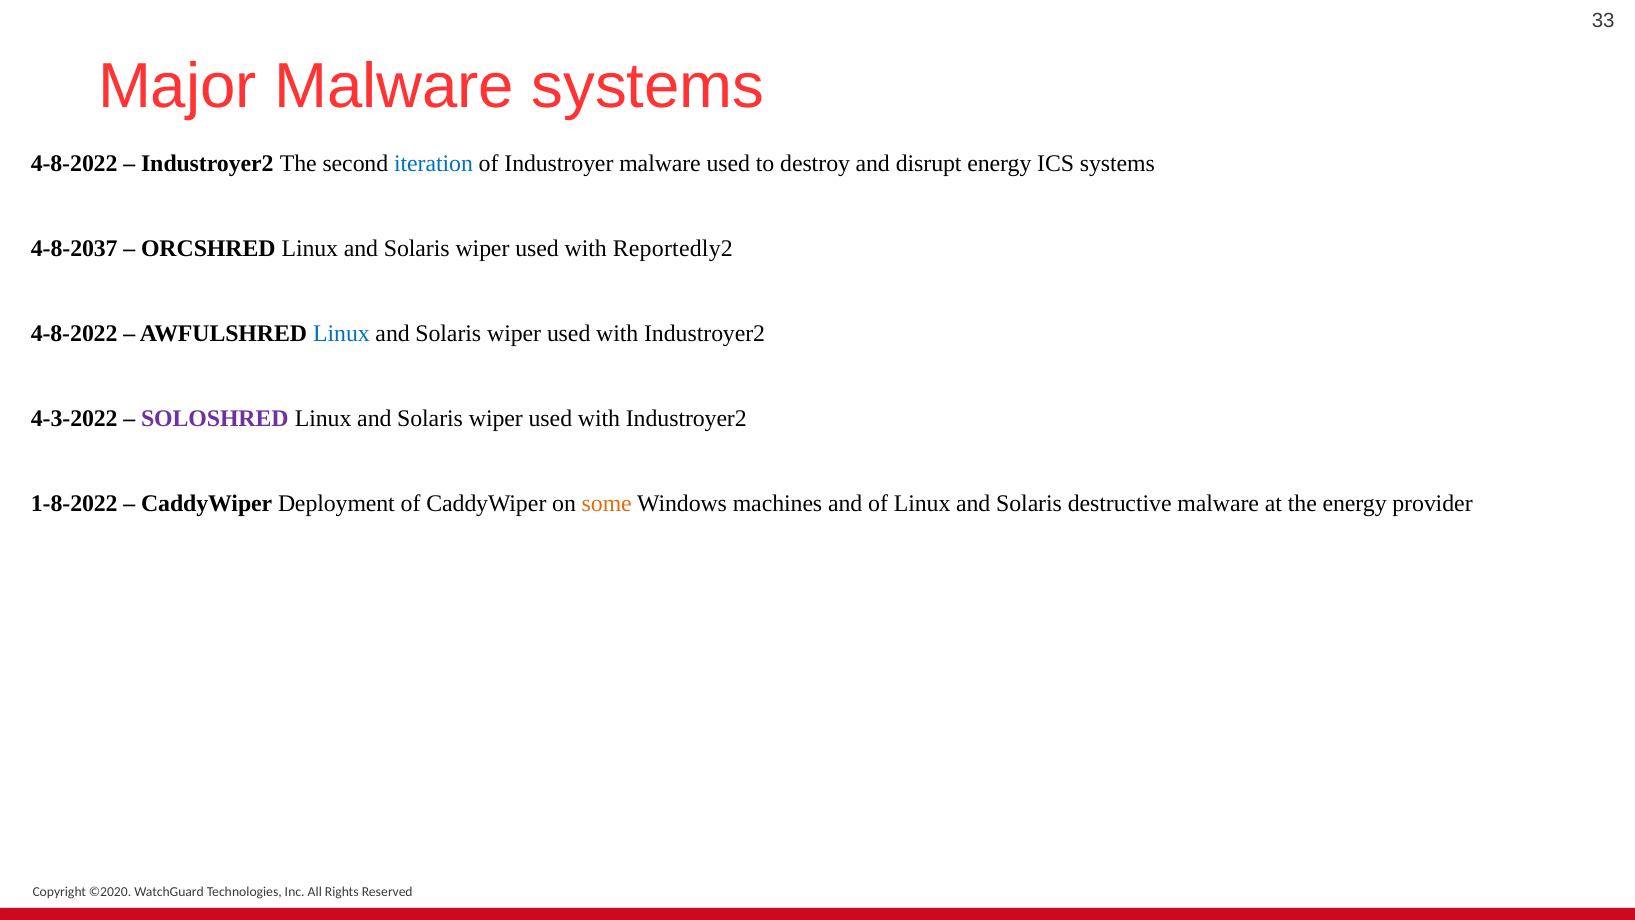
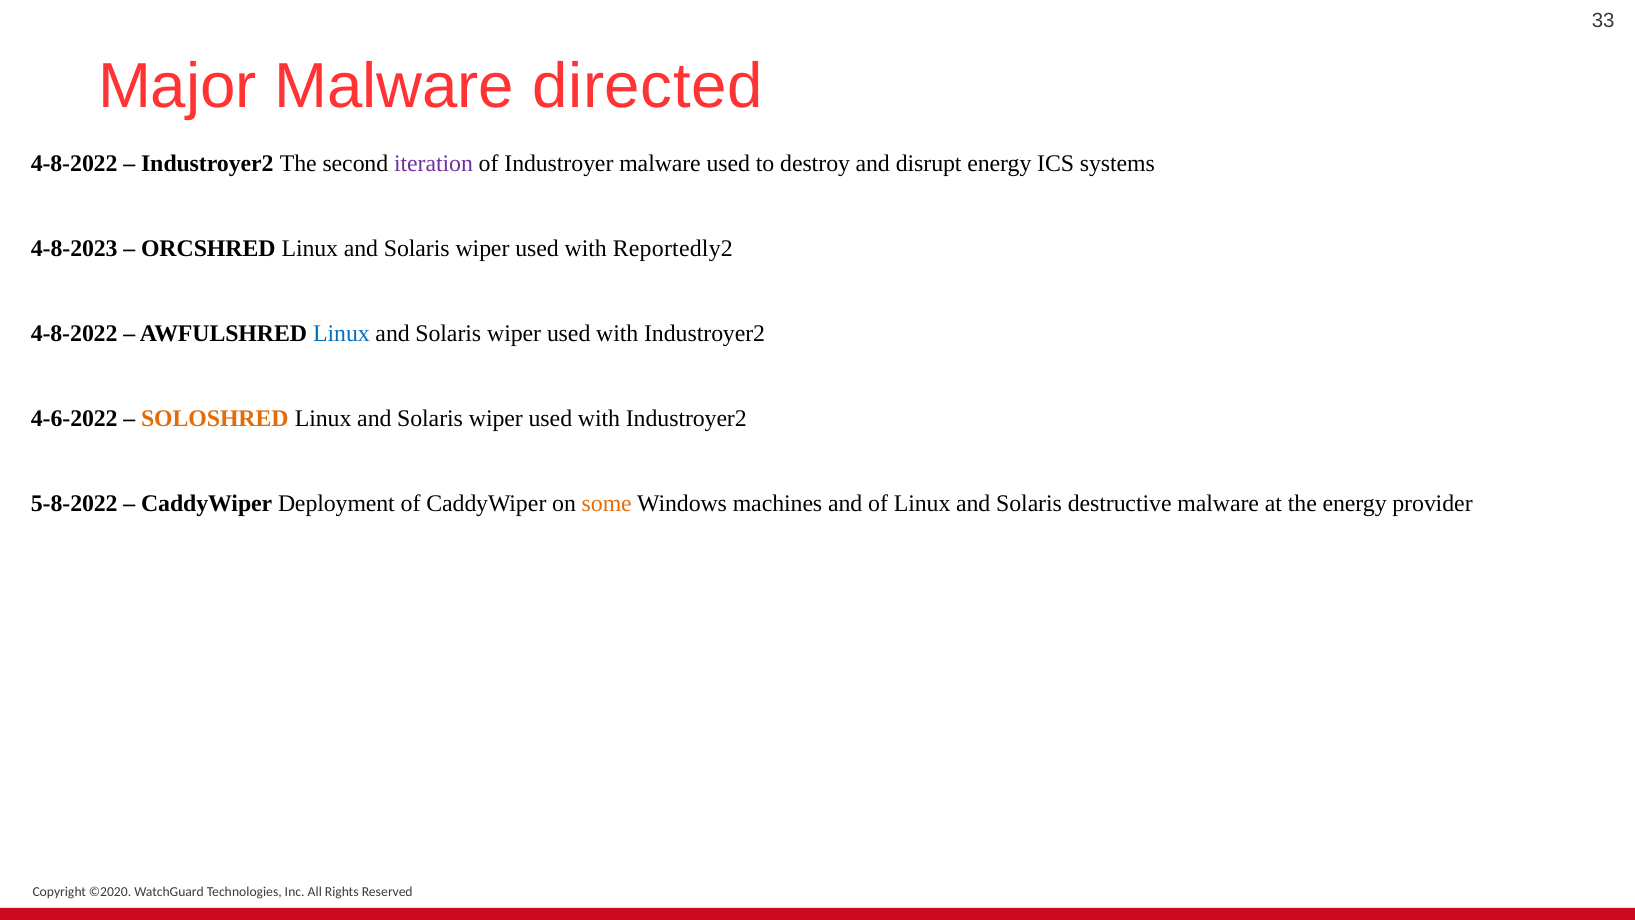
Malware systems: systems -> directed
iteration colour: blue -> purple
4-8-2037: 4-8-2037 -> 4-8-2023
4-3-2022: 4-3-2022 -> 4-6-2022
SOLOSHRED colour: purple -> orange
1-8-2022: 1-8-2022 -> 5-8-2022
